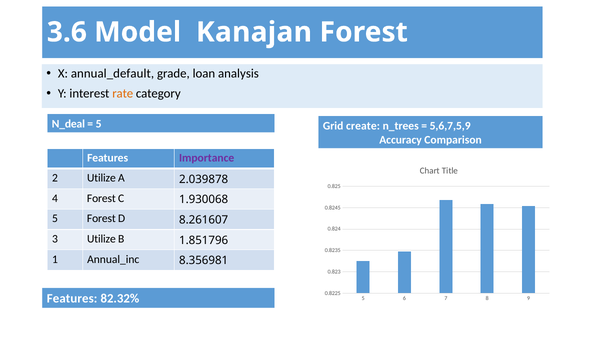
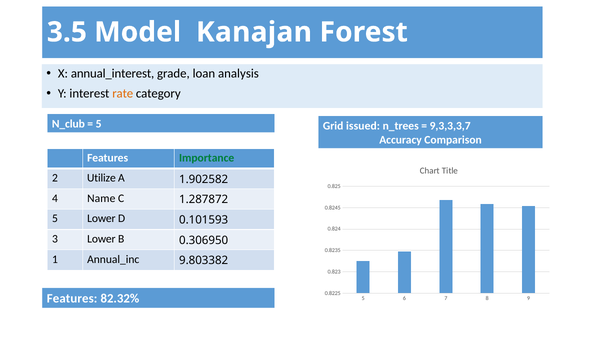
3.6: 3.6 -> 3.5
annual_default: annual_default -> annual_interest
N_deal: N_deal -> N_club
create: create -> issued
5,6,7,5,9: 5,6,7,5,9 -> 9,3,3,3,7
Importance colour: purple -> green
2.039878: 2.039878 -> 1.902582
4 Forest: Forest -> Name
1.930068: 1.930068 -> 1.287872
5 Forest: Forest -> Lower
8.261607: 8.261607 -> 0.101593
3 Utilize: Utilize -> Lower
1.851796: 1.851796 -> 0.306950
8.356981: 8.356981 -> 9.803382
